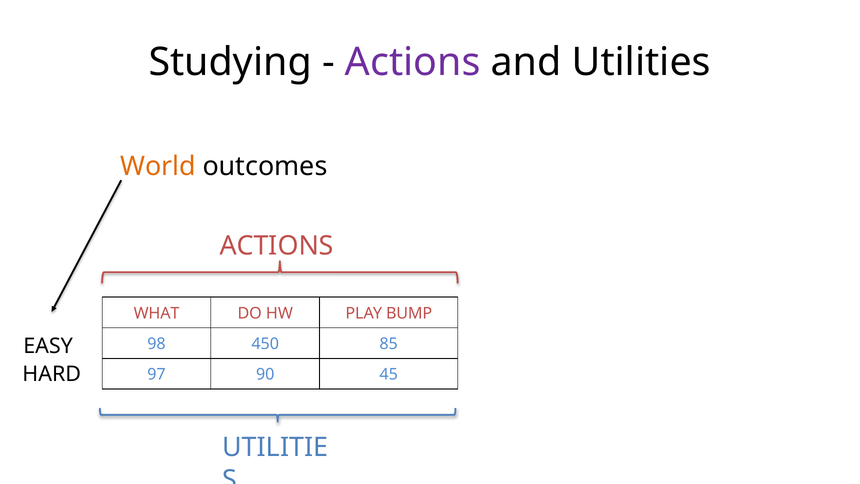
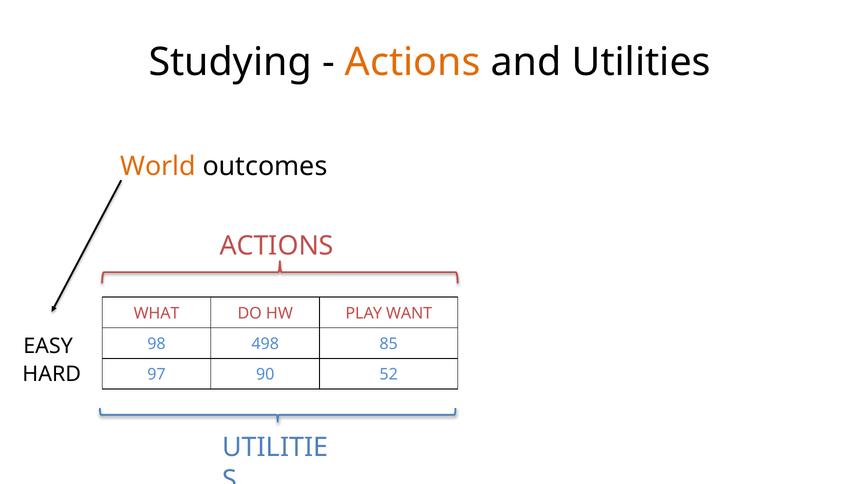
Actions at (413, 62) colour: purple -> orange
BUMP: BUMP -> WANT
450: 450 -> 498
45: 45 -> 52
